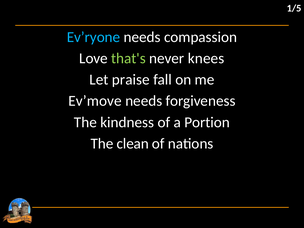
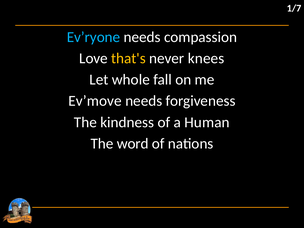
1/5: 1/5 -> 1/7
that's colour: light green -> yellow
praise: praise -> whole
Portion: Portion -> Human
clean: clean -> word
